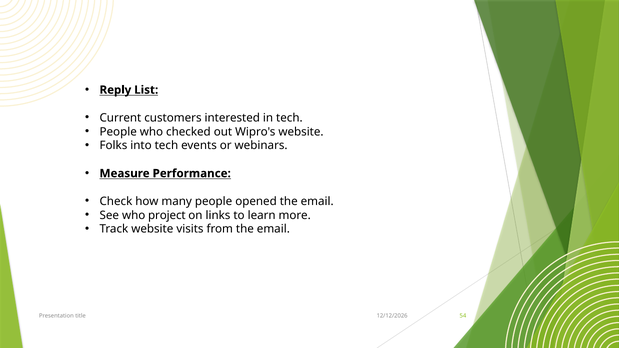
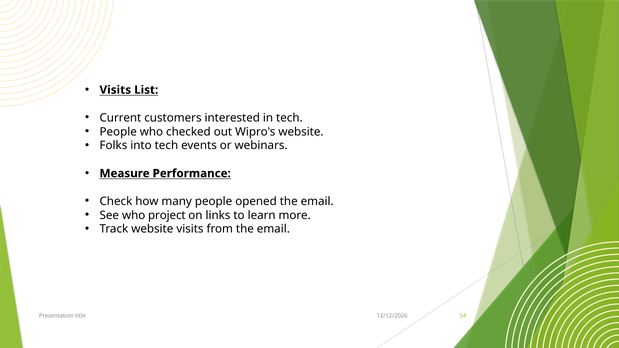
Reply at (115, 90): Reply -> Visits
